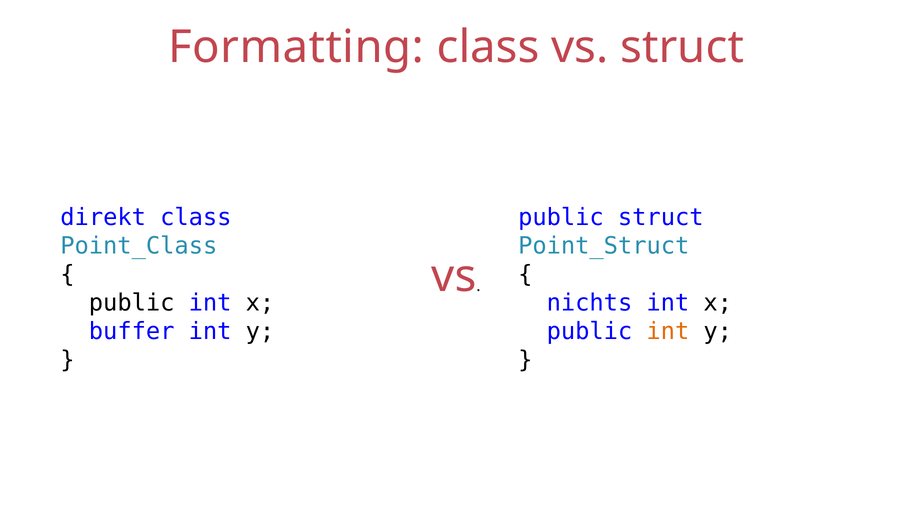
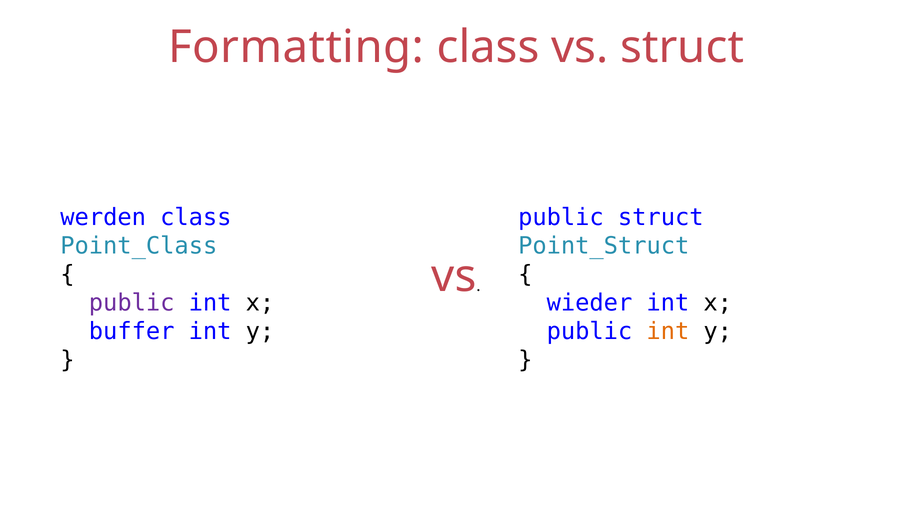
direkt: direkt -> werden
public at (132, 303) colour: black -> purple
nichts: nichts -> wieder
